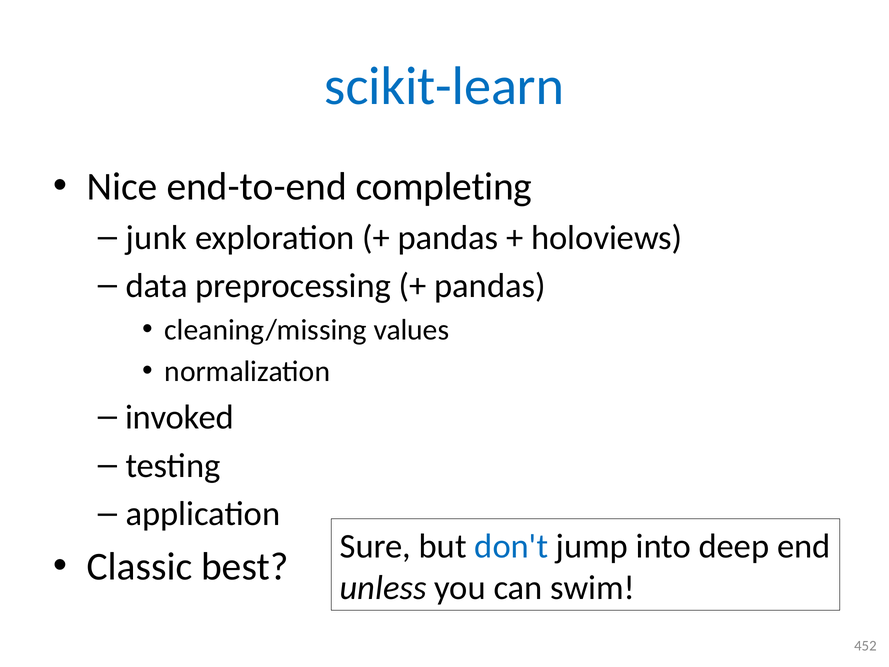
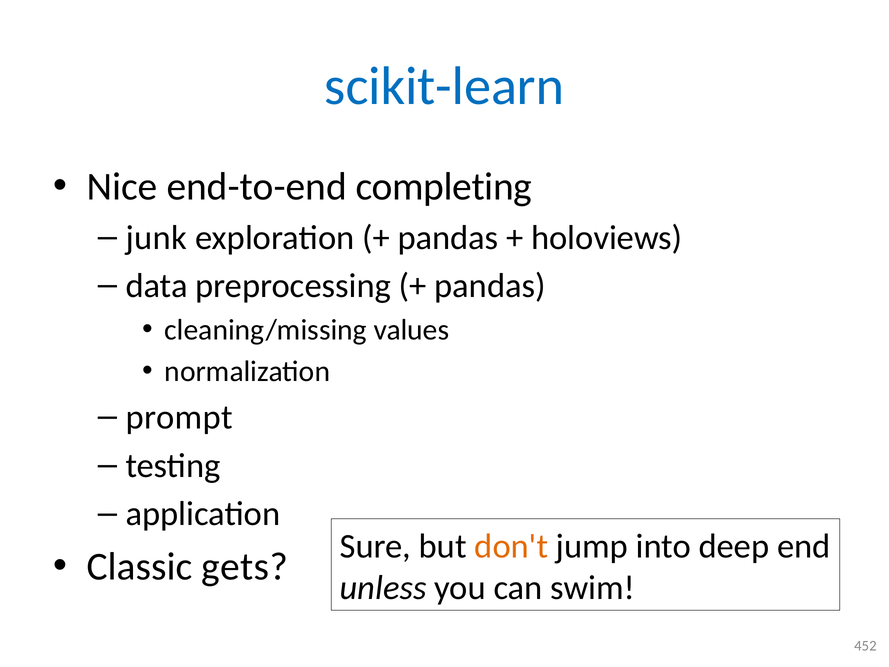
invoked: invoked -> prompt
don't colour: blue -> orange
best: best -> gets
